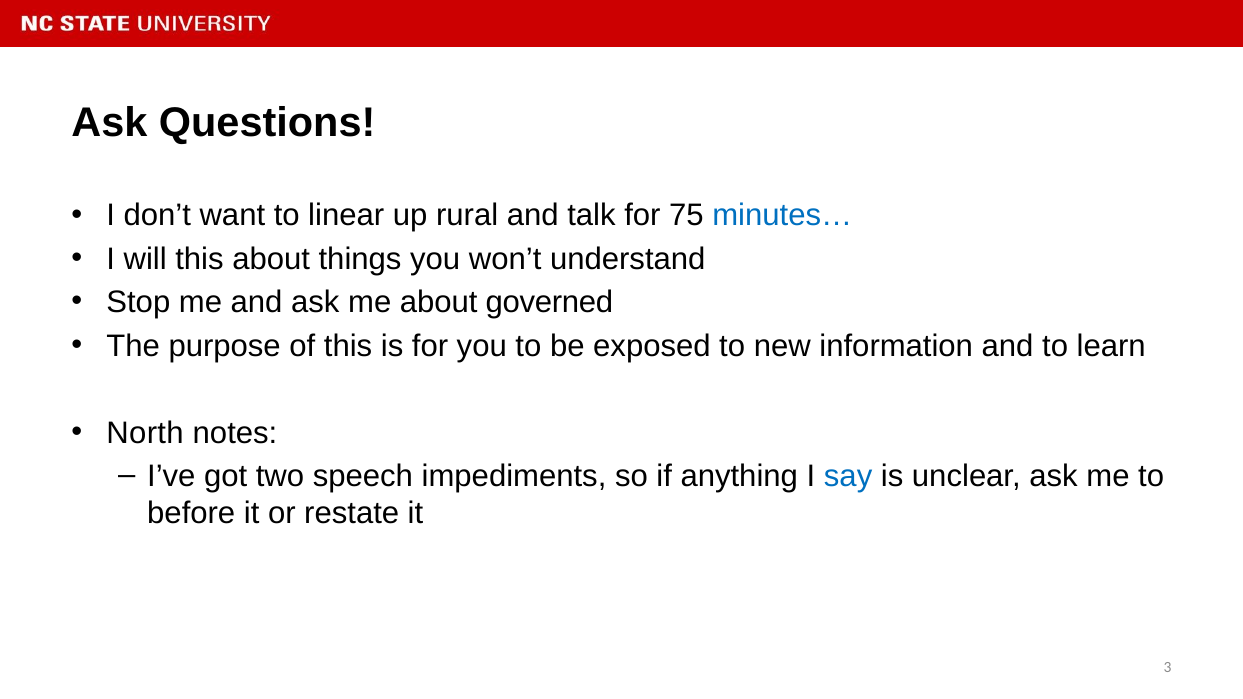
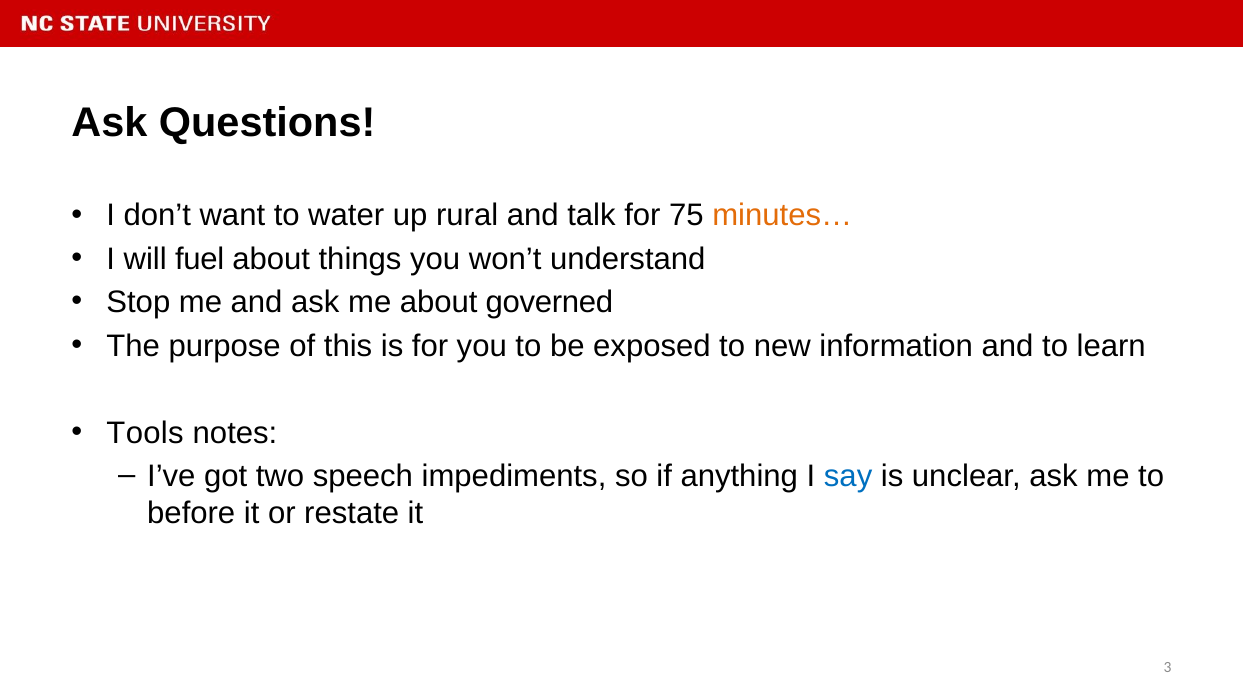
linear: linear -> water
minutes… colour: blue -> orange
will this: this -> fuel
North: North -> Tools
